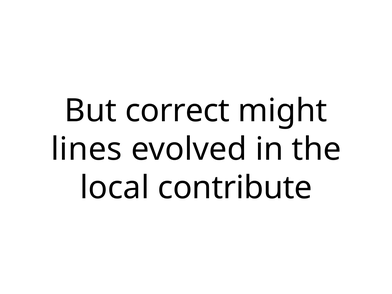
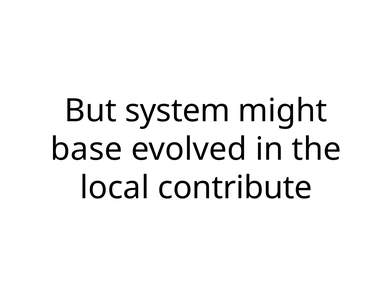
correct: correct -> system
lines: lines -> base
